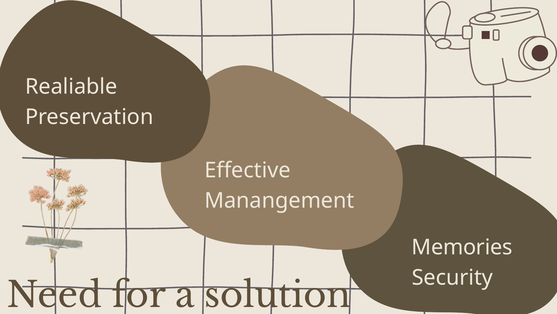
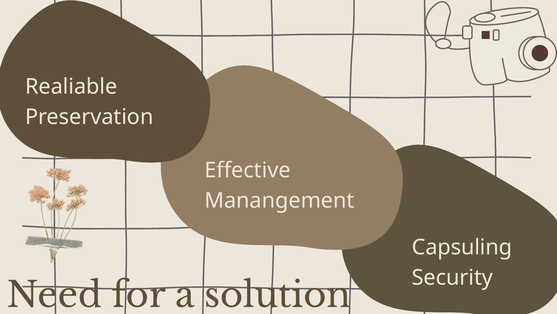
Memories: Memories -> Capsuling
